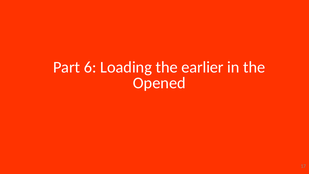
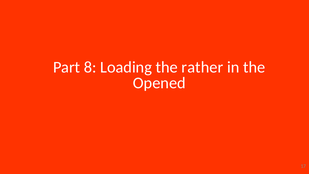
6: 6 -> 8
earlier: earlier -> rather
